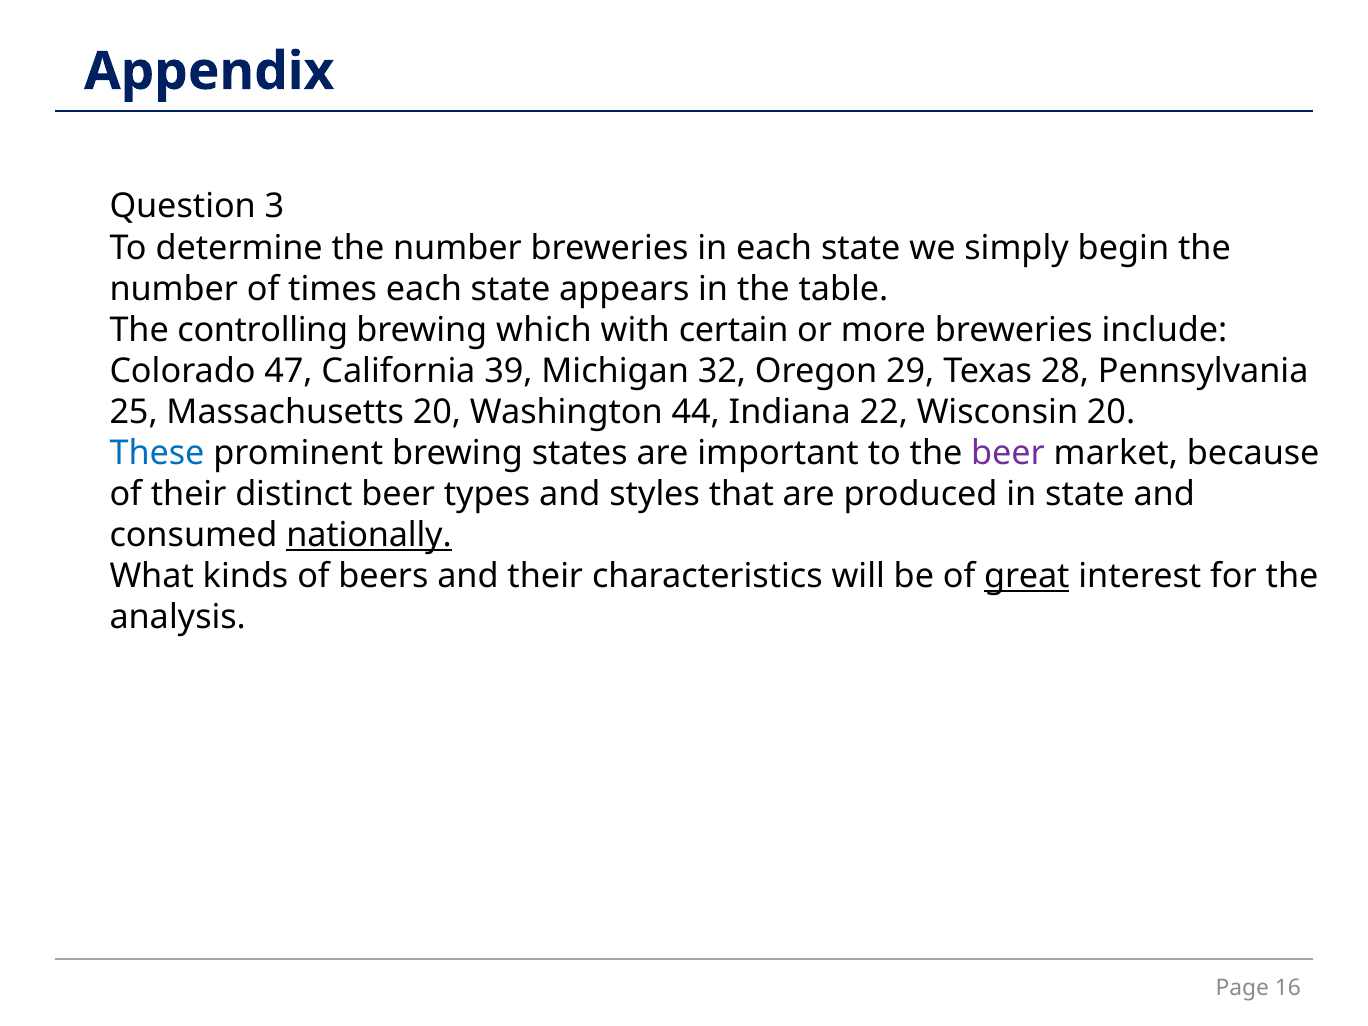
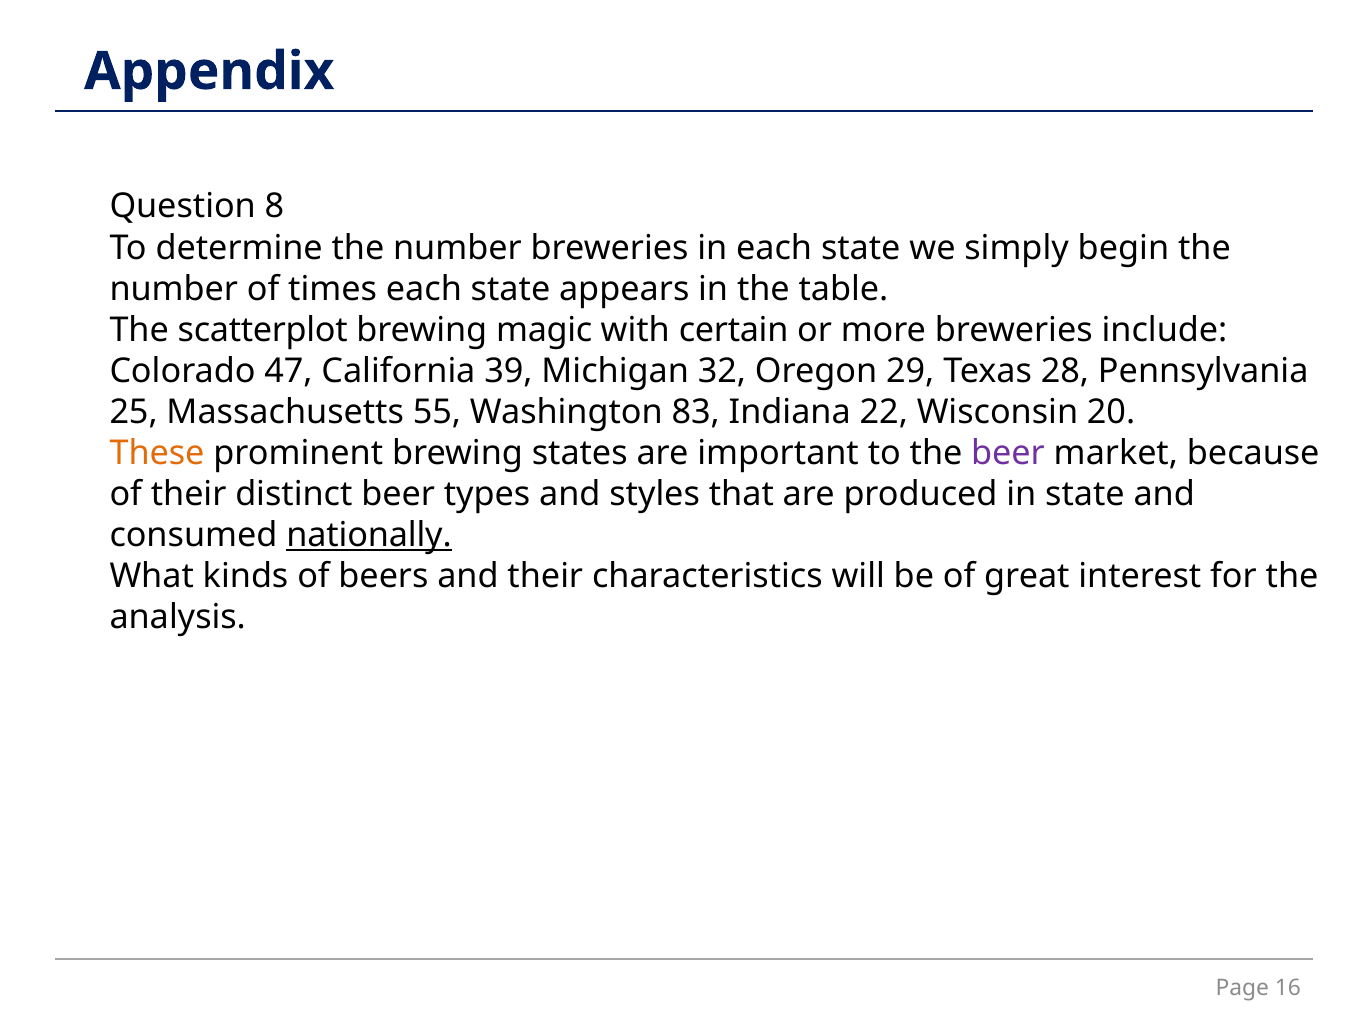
3: 3 -> 8
controlling: controlling -> scatterplot
which: which -> magic
Massachusetts 20: 20 -> 55
44: 44 -> 83
These colour: blue -> orange
great underline: present -> none
